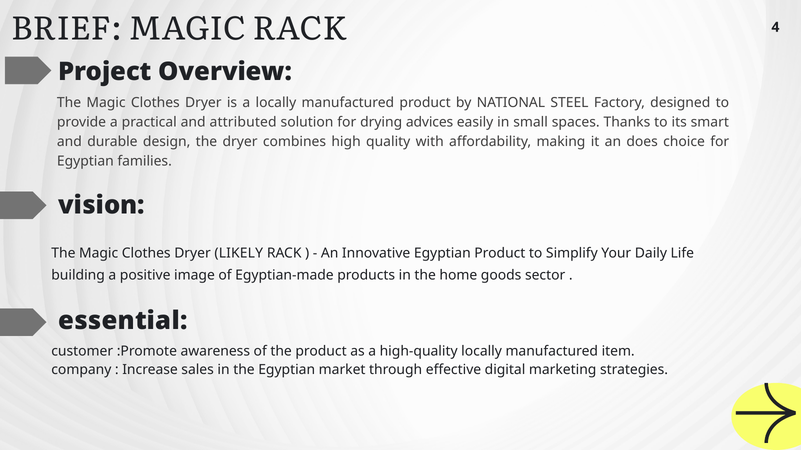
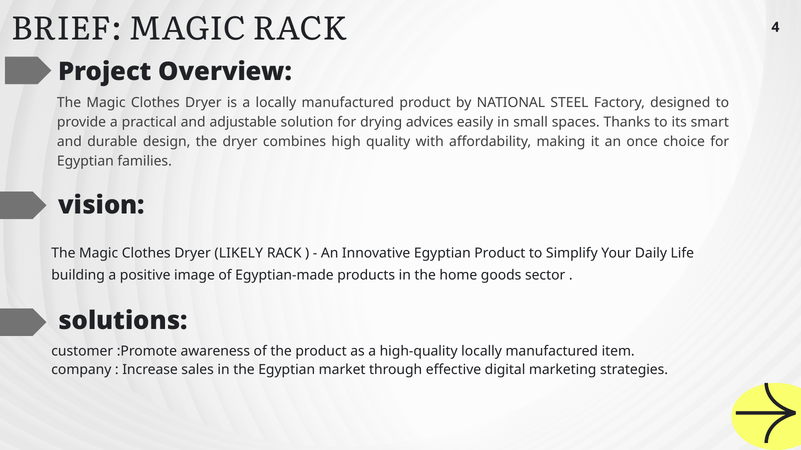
attributed: attributed -> adjustable
does: does -> once
essential: essential -> solutions
